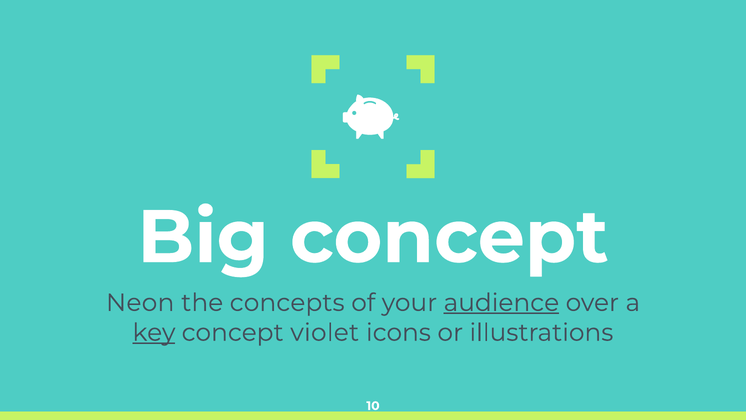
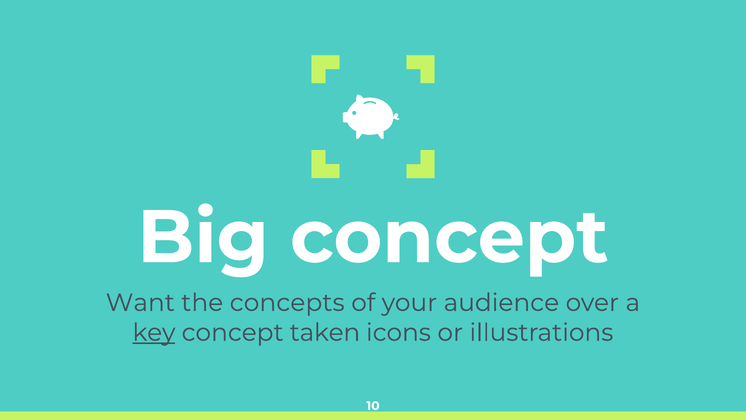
Neon: Neon -> Want
audience underline: present -> none
violet: violet -> taken
